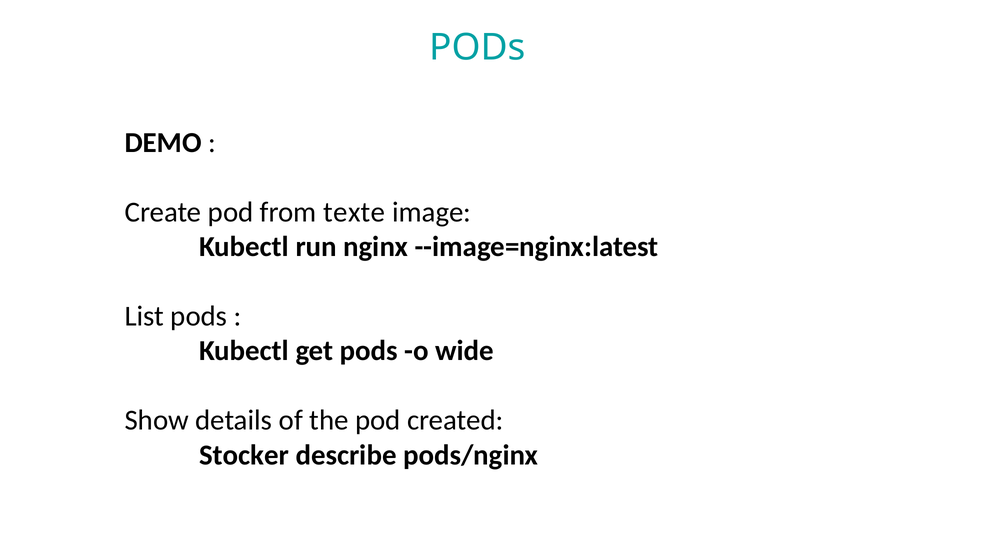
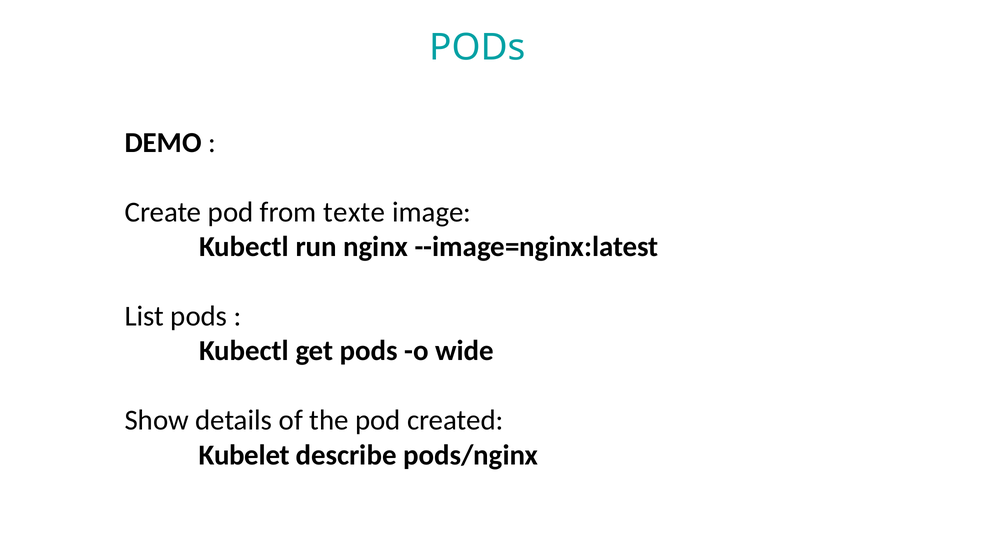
Stocker: Stocker -> Kubelet
